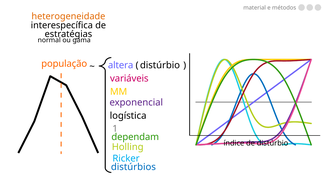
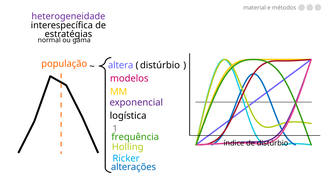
heterogeneidade colour: orange -> purple
variáveis: variáveis -> modelos
dependam: dependam -> frequência
distúrbios: distúrbios -> alterações
